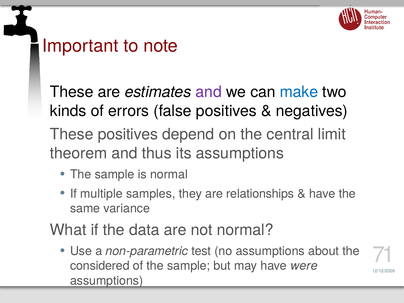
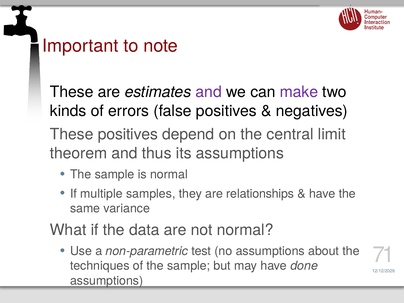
make colour: blue -> purple
considered: considered -> techniques
were: were -> done
